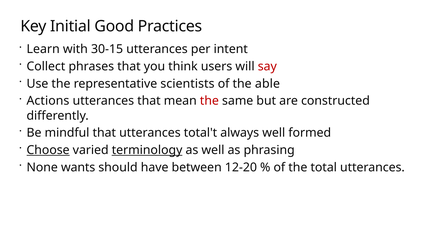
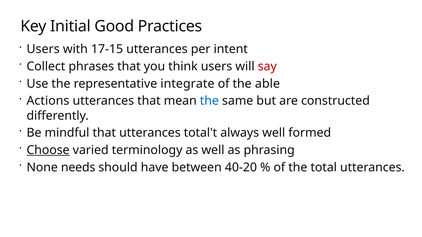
Learn at (43, 49): Learn -> Users
30-15: 30-15 -> 17-15
scientists: scientists -> integrate
the at (209, 101) colour: red -> blue
terminology underline: present -> none
wants: wants -> needs
12-20: 12-20 -> 40-20
